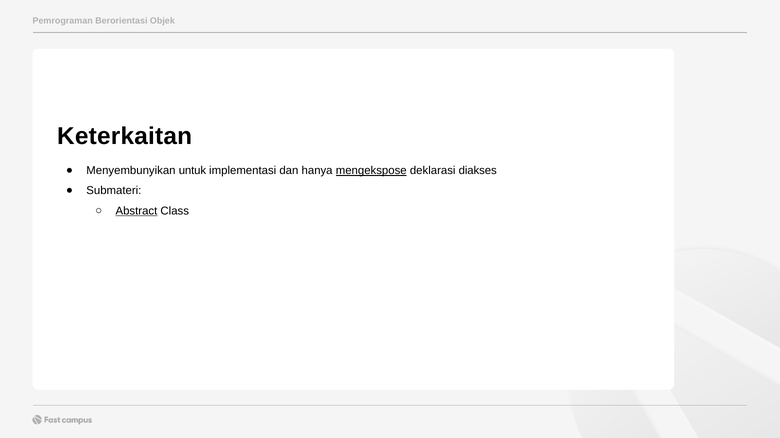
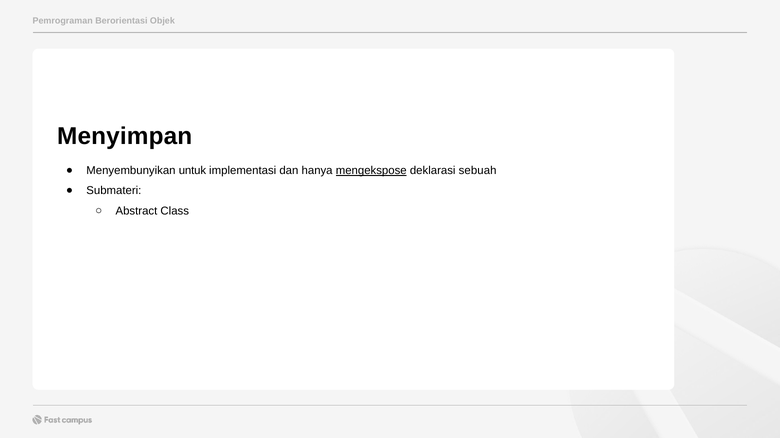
Keterkaitan: Keterkaitan -> Menyimpan
diakses: diakses -> sebuah
Abstract underline: present -> none
